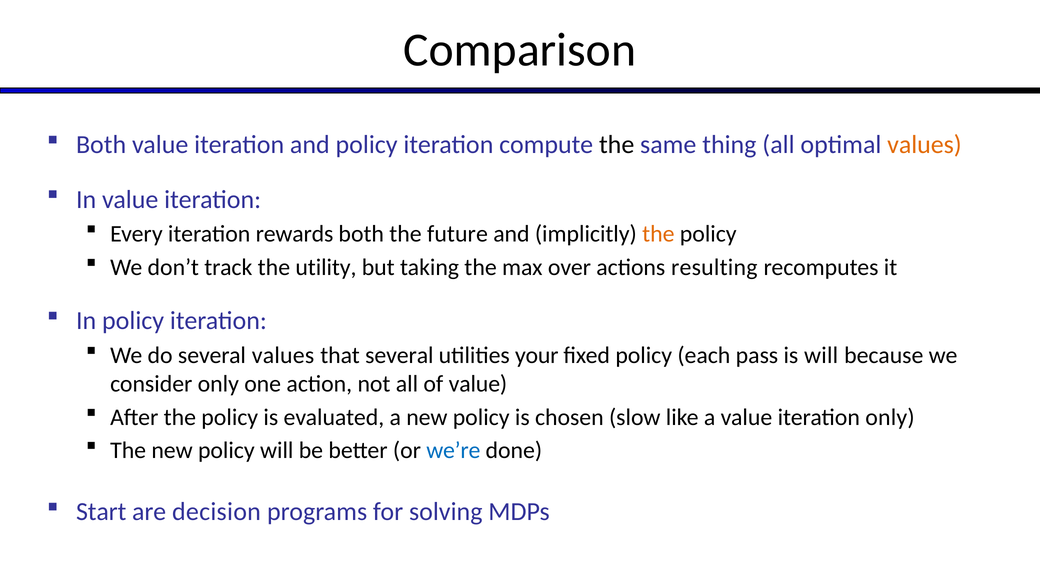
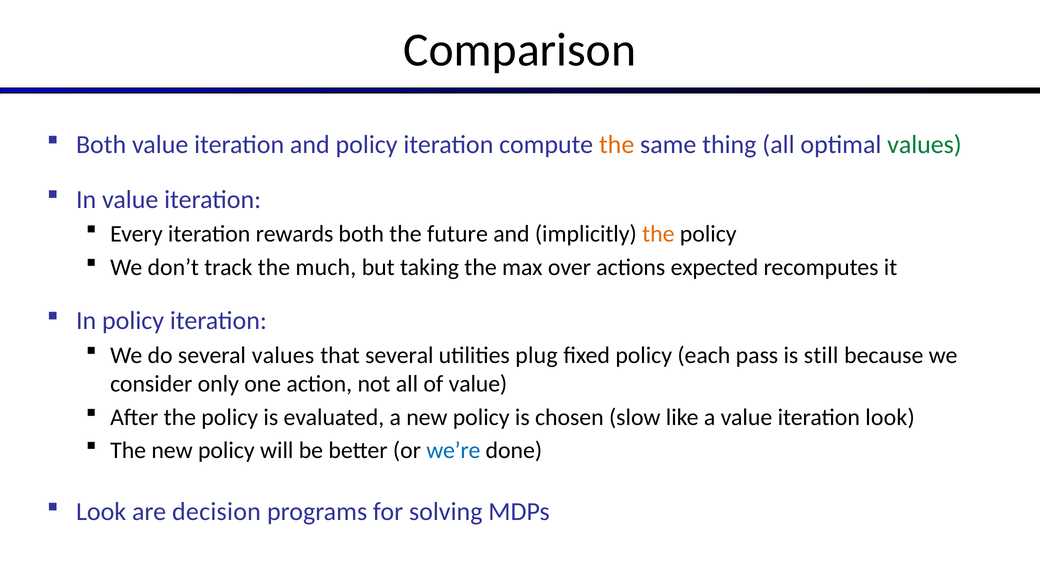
the at (617, 145) colour: black -> orange
values at (924, 145) colour: orange -> green
utility: utility -> much
resulting: resulting -> expected
your: your -> plug
is will: will -> still
iteration only: only -> look
Start at (101, 512): Start -> Look
